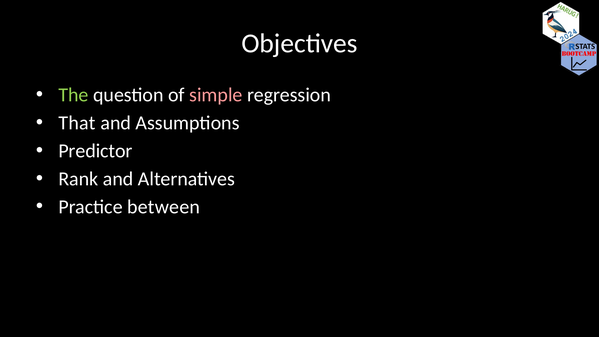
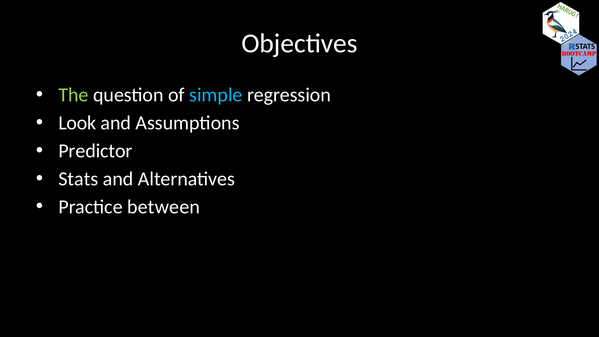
simple colour: pink -> light blue
That: That -> Look
Rank: Rank -> Stats
